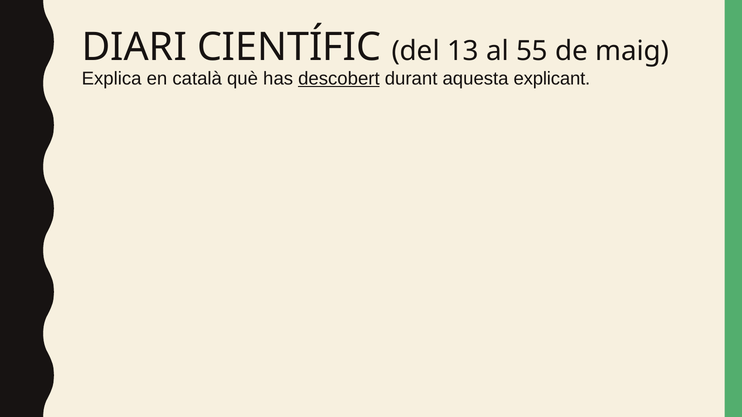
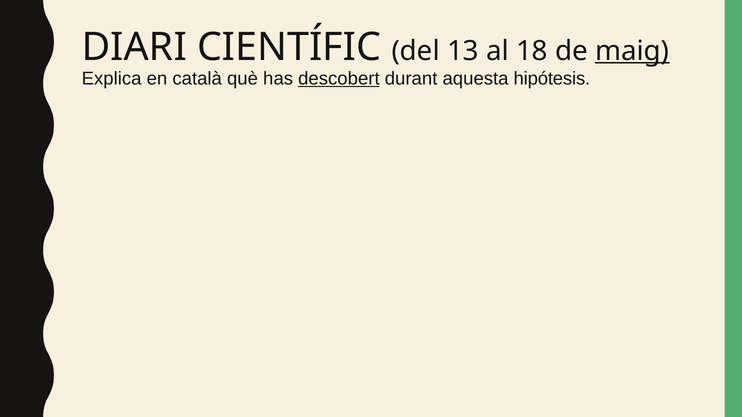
55: 55 -> 18
maig underline: none -> present
explicant: explicant -> hipótesis
